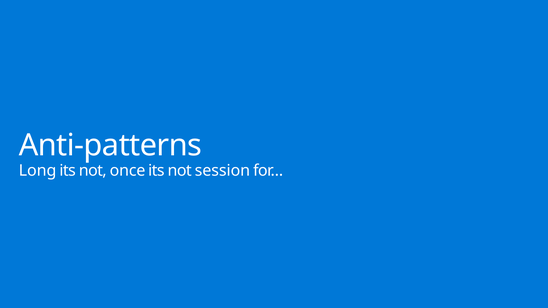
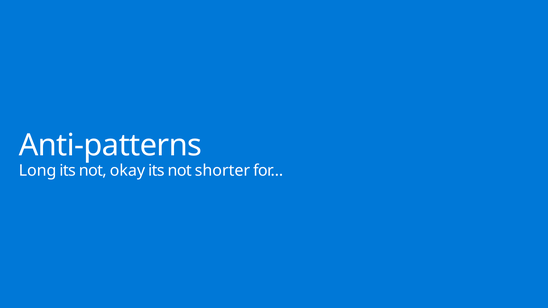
once: once -> okay
session: session -> shorter
